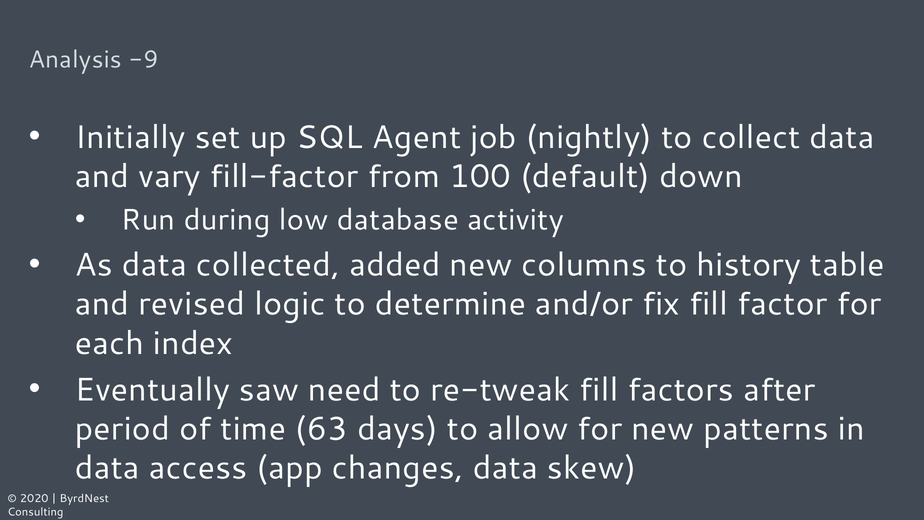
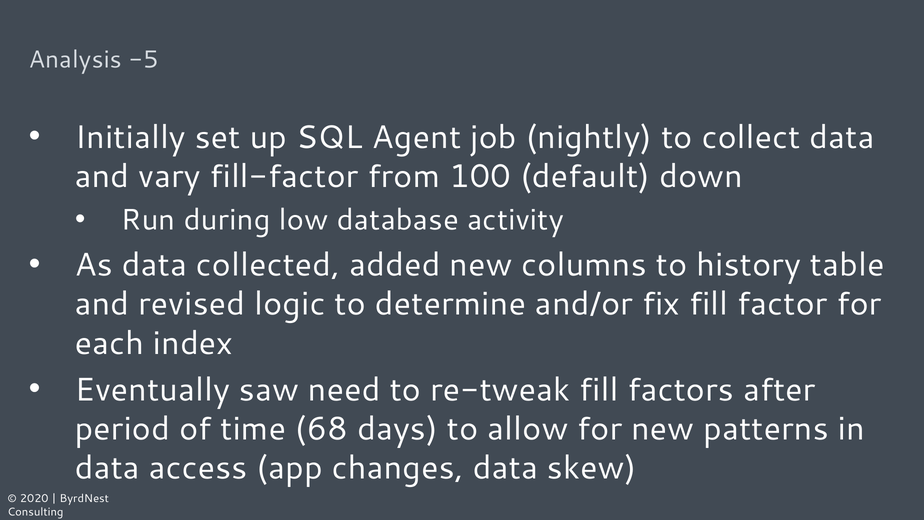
-9: -9 -> -5
63: 63 -> 68
